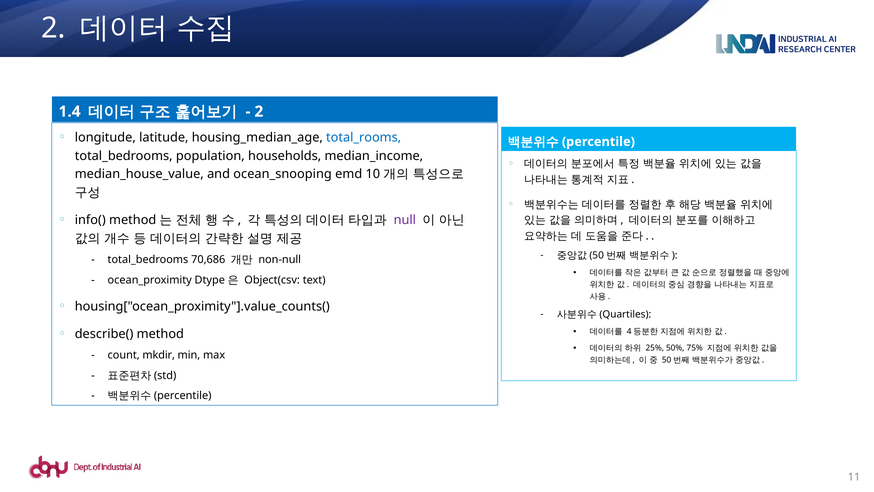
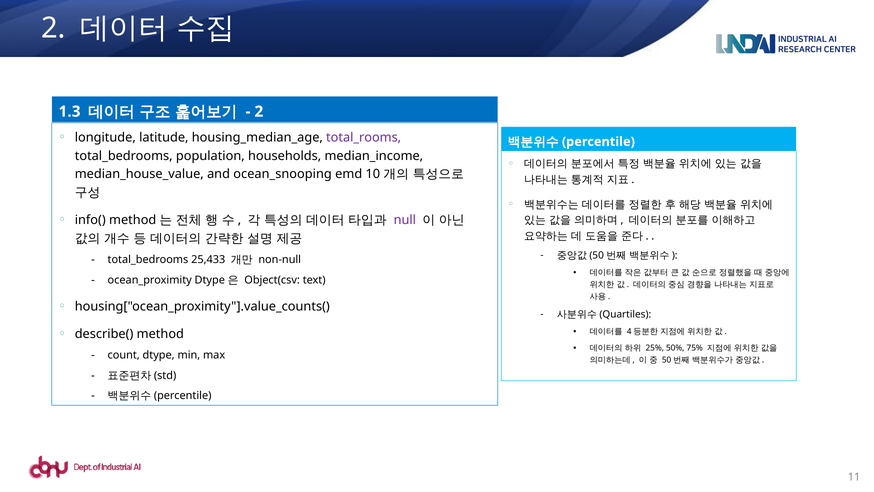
1.4: 1.4 -> 1.3
total_rooms colour: blue -> purple
70,686: 70,686 -> 25,433
mkdir: mkdir -> dtype
